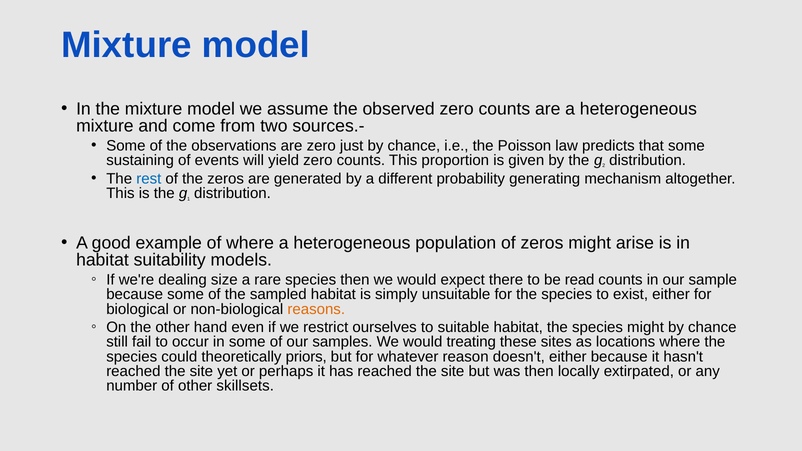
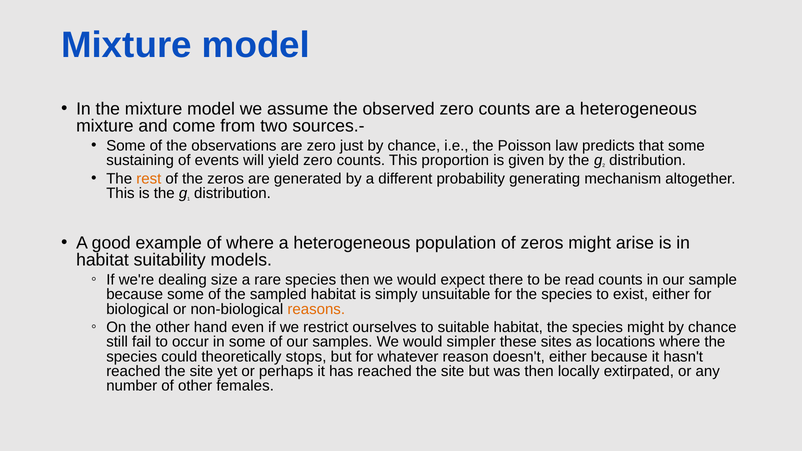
rest colour: blue -> orange
treating: treating -> simpler
priors: priors -> stops
skillsets: skillsets -> females
